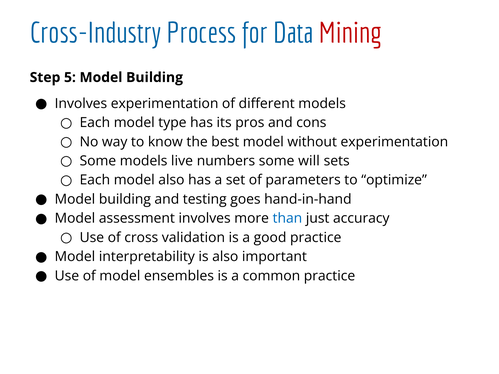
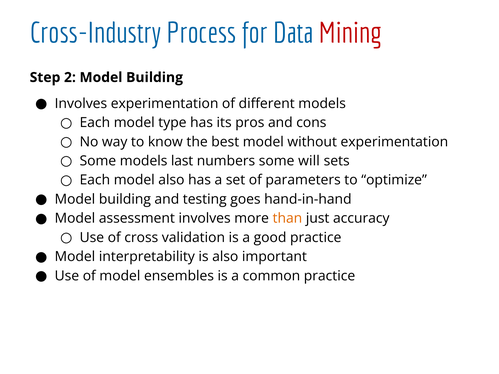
5: 5 -> 2
live: live -> last
than colour: blue -> orange
